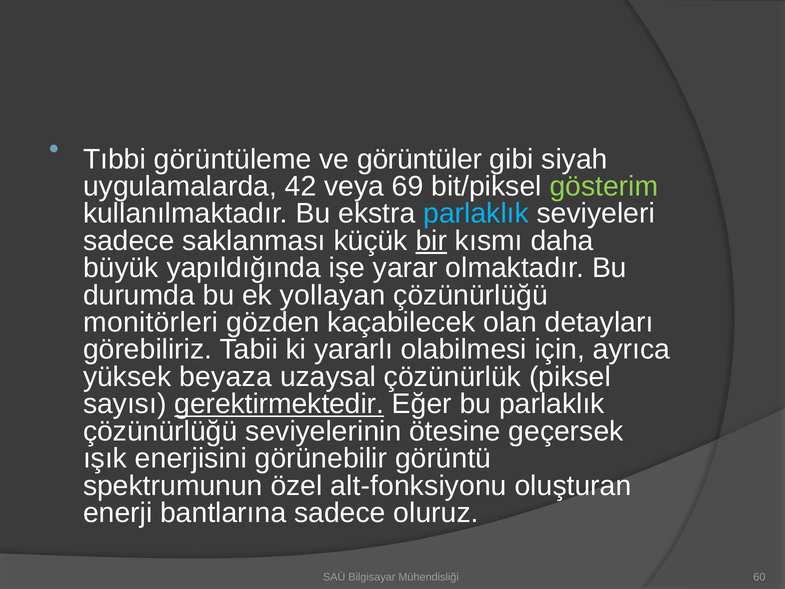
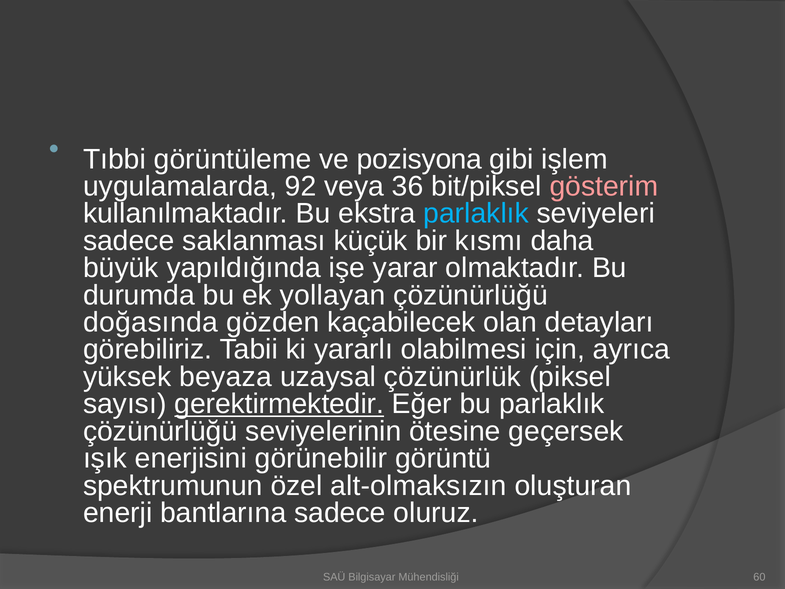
görüntüler: görüntüler -> pozisyona
siyah: siyah -> işlem
42: 42 -> 92
69: 69 -> 36
gösterim colour: light green -> pink
bir underline: present -> none
monitörleri: monitörleri -> doğasında
alt-fonksiyonu: alt-fonksiyonu -> alt-olmaksızın
